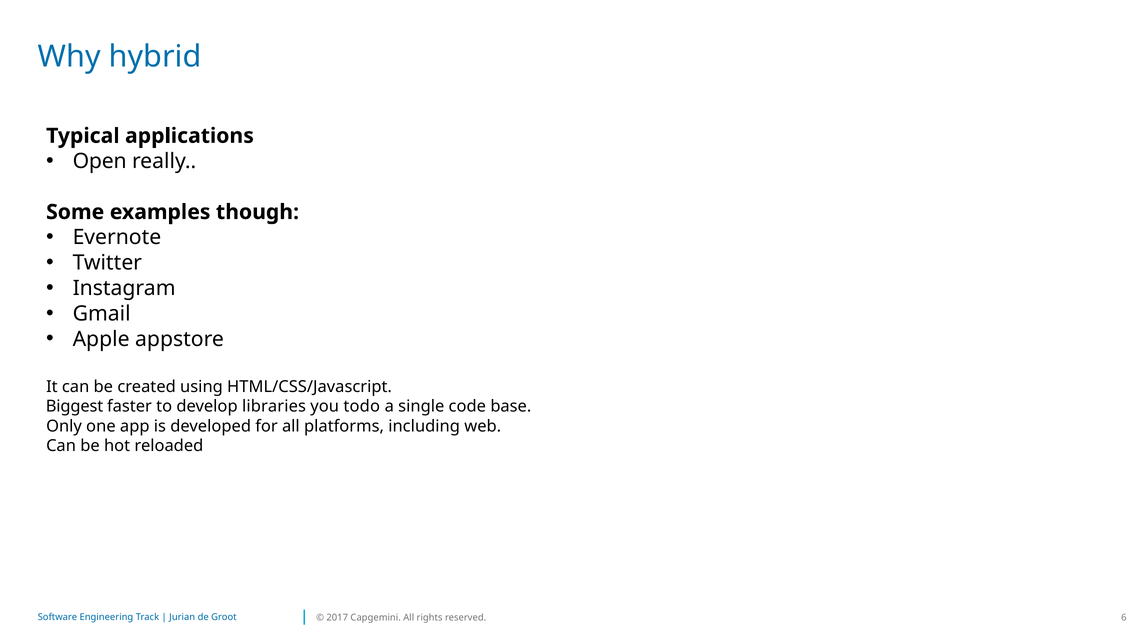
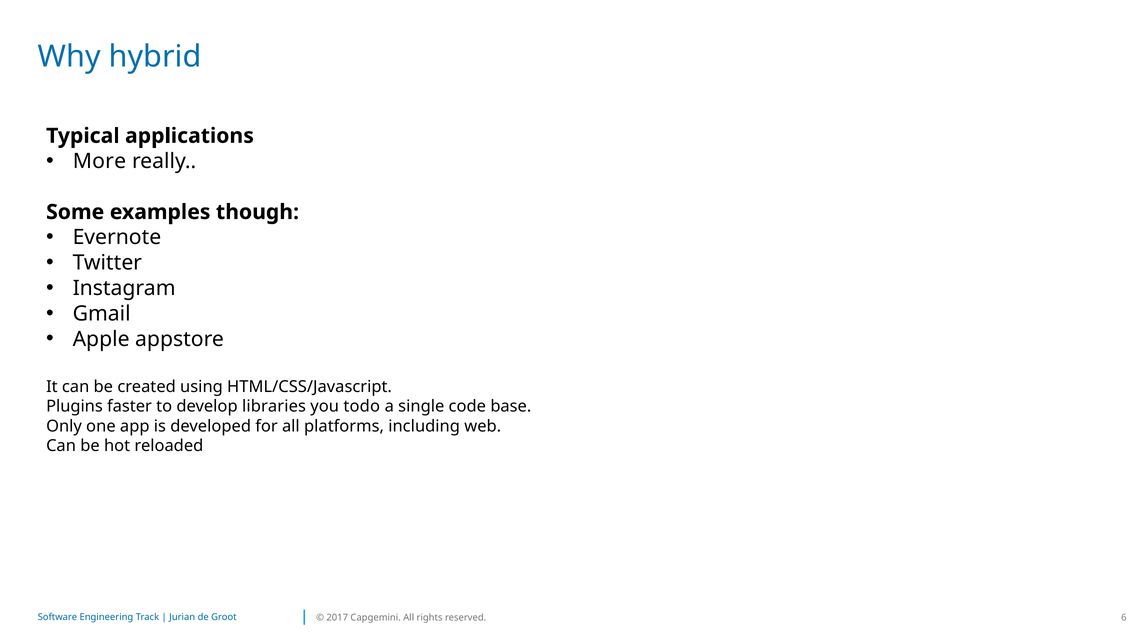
Open: Open -> More
Biggest: Biggest -> Plugins
